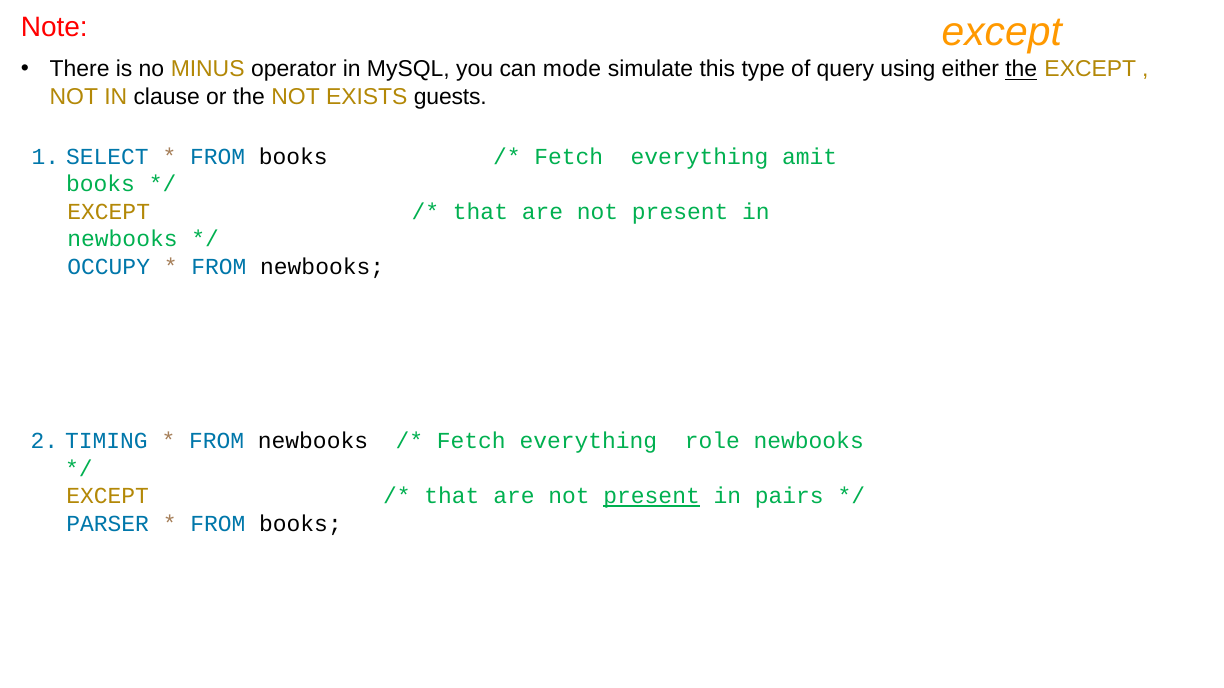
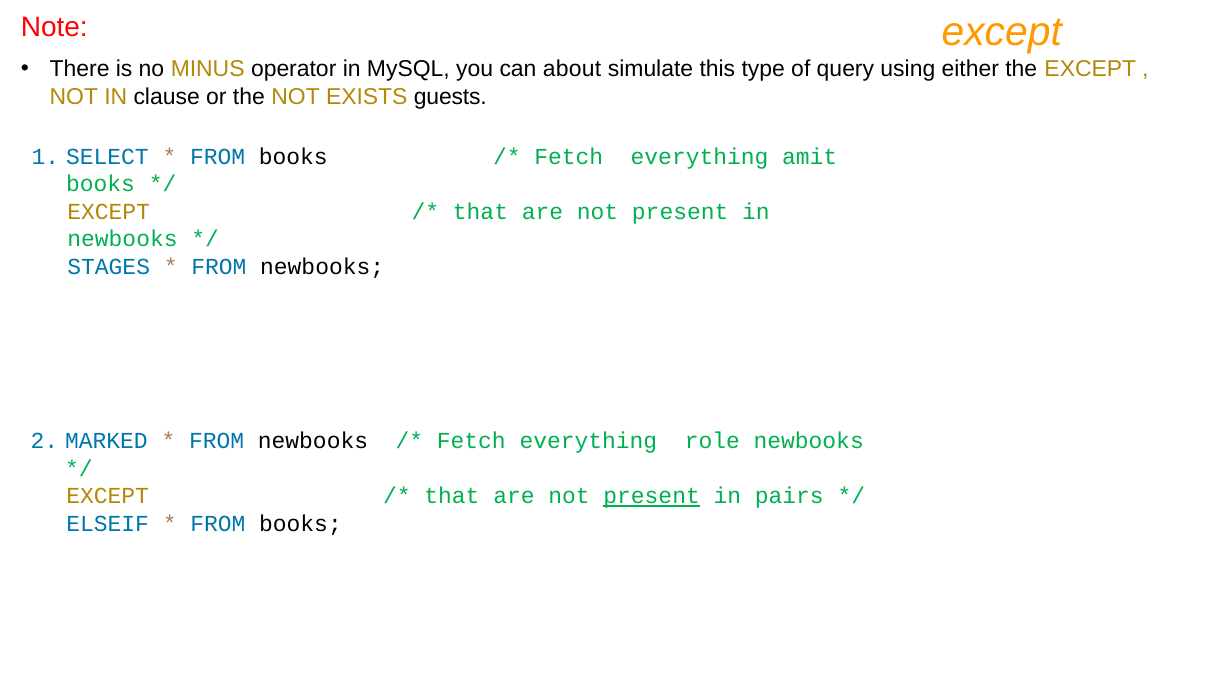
mode: mode -> about
the at (1021, 69) underline: present -> none
OCCUPY: OCCUPY -> STAGES
TIMING: TIMING -> MARKED
PARSER: PARSER -> ELSEIF
